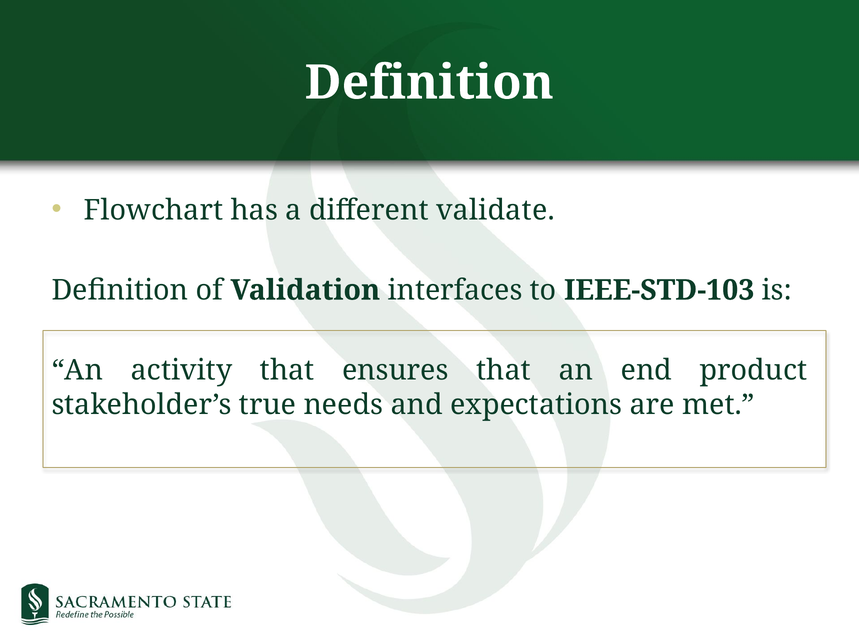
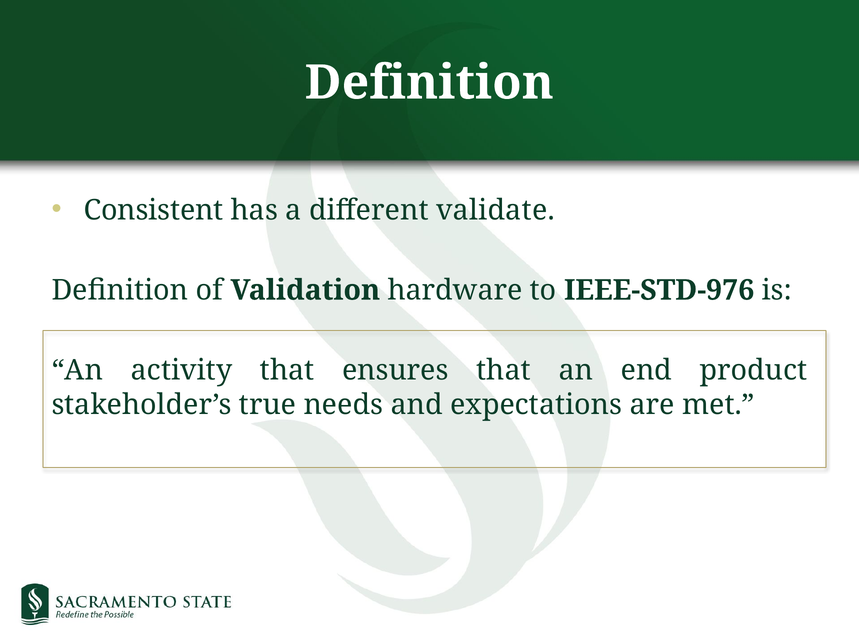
Flowchart: Flowchart -> Consistent
interfaces: interfaces -> hardware
IEEE-STD-103: IEEE-STD-103 -> IEEE-STD-976
